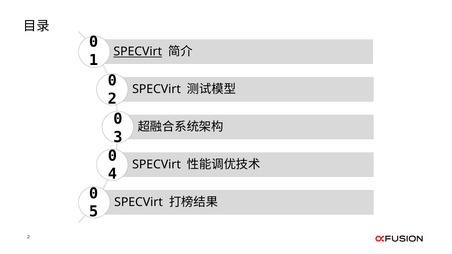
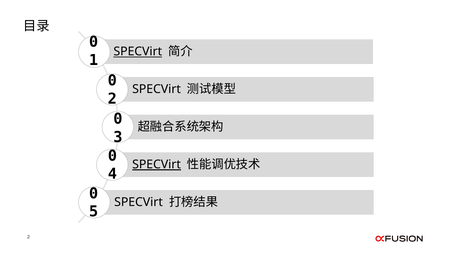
SPECVirt at (157, 165) underline: none -> present
